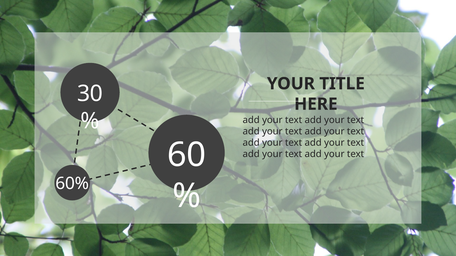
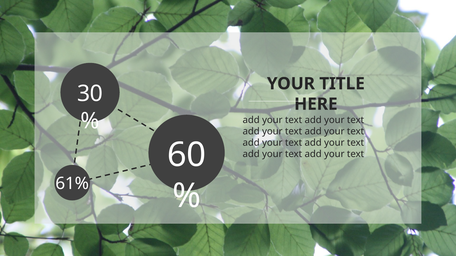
60%: 60% -> 61%
